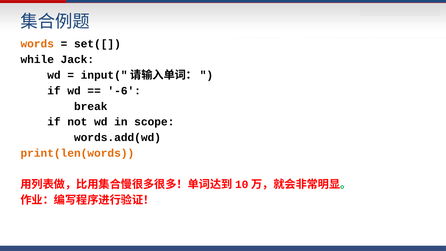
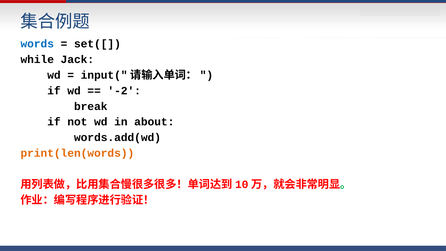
words colour: orange -> blue
-6: -6 -> -2
scope: scope -> about
